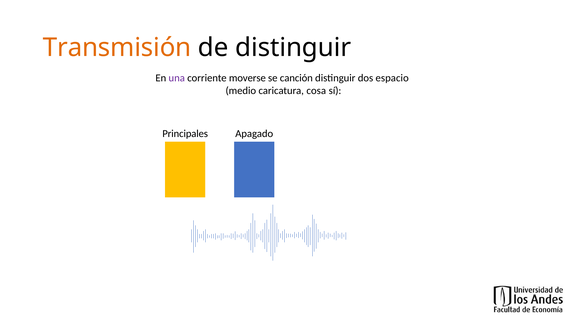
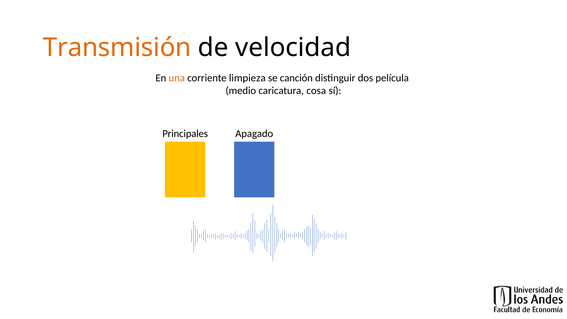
de distinguir: distinguir -> velocidad
una colour: purple -> orange
moverse: moverse -> limpieza
espacio: espacio -> película
